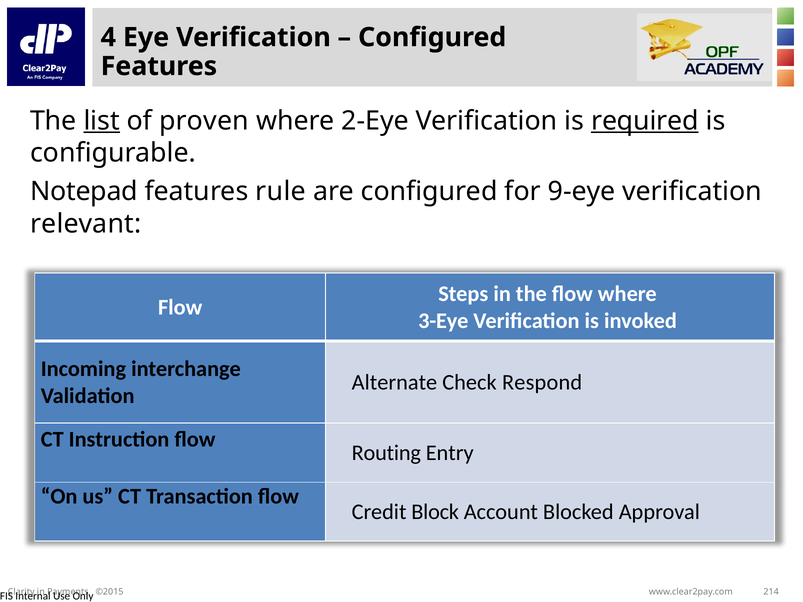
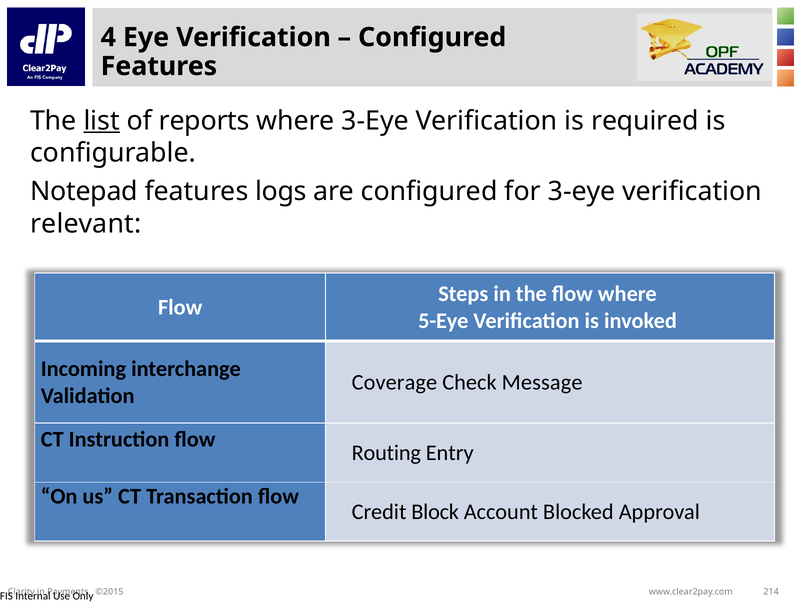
proven: proven -> reports
where 2-Eye: 2-Eye -> 3-Eye
required underline: present -> none
rule: rule -> logs
for 9-eye: 9-eye -> 3-eye
3-Eye: 3-Eye -> 5-Eye
Alternate: Alternate -> Coverage
Respond: Respond -> Message
